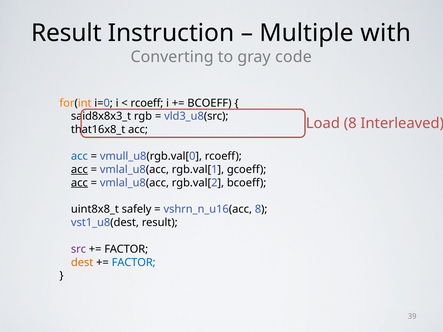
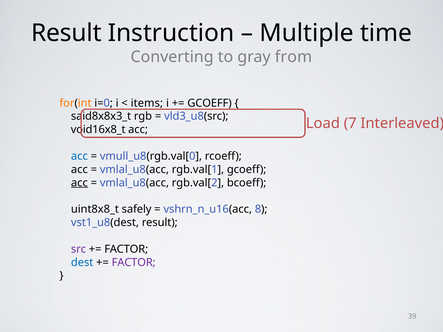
with: with -> time
code: code -> from
rcoeff at (147, 103): rcoeff -> items
BCOEFF at (209, 103): BCOEFF -> GCOEFF
Load 8: 8 -> 7
that16x8_t: that16x8_t -> void16x8_t
acc at (79, 170) underline: present -> none
dest colour: orange -> blue
FACTOR at (134, 263) colour: blue -> purple
